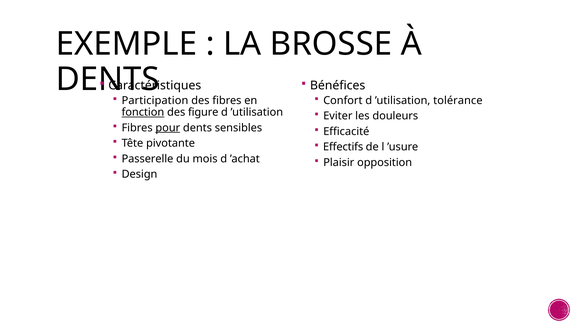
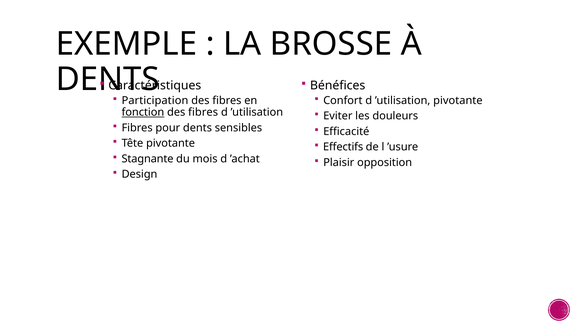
’utilisation tolérance: tolérance -> pivotante
figure at (203, 112): figure -> fibres
pour underline: present -> none
Passerelle: Passerelle -> Stagnante
